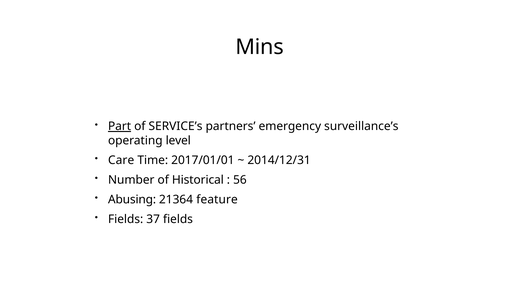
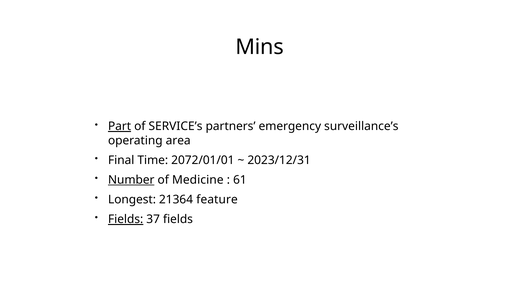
level: level -> area
Care: Care -> Final
2017/01/01: 2017/01/01 -> 2072/01/01
2014/12/31: 2014/12/31 -> 2023/12/31
Number underline: none -> present
Historical: Historical -> Medicine
56: 56 -> 61
Abusing: Abusing -> Longest
Fields at (126, 219) underline: none -> present
